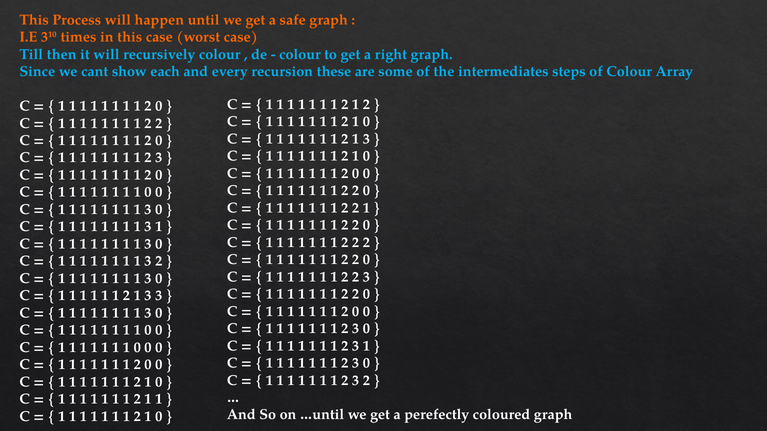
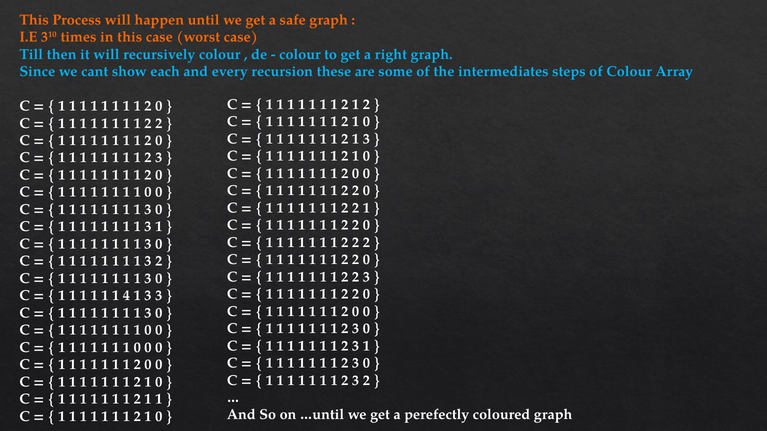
2 at (126, 296): 2 -> 4
